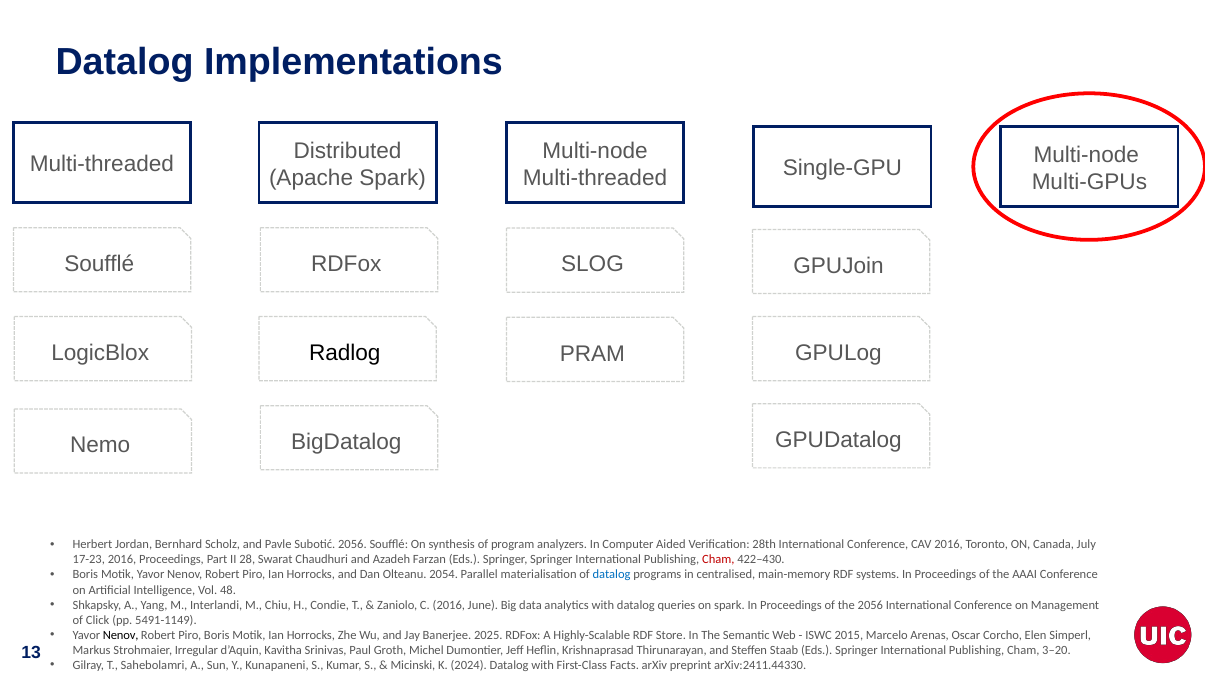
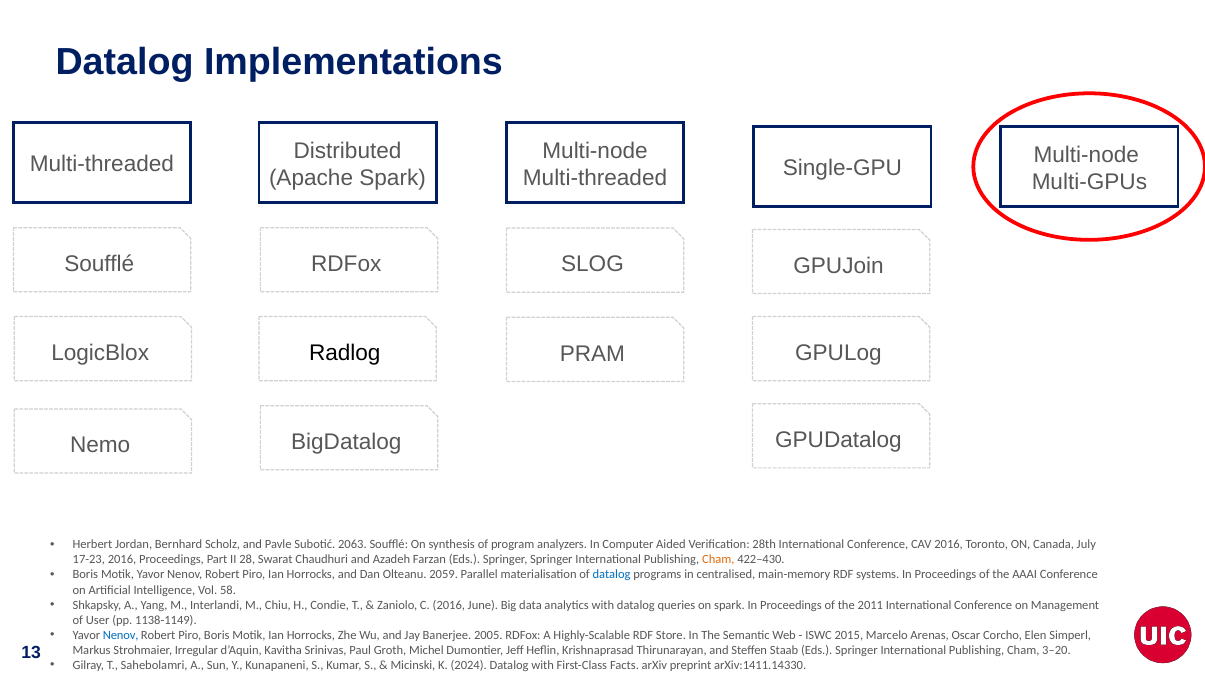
Subotić 2056: 2056 -> 2063
Cham at (718, 560) colour: red -> orange
2054: 2054 -> 2059
48: 48 -> 58
the 2056: 2056 -> 2011
Click: Click -> User
5491-1149: 5491-1149 -> 1138-1149
Nenov at (121, 635) colour: black -> blue
2025: 2025 -> 2005
arXiv:2411.44330: arXiv:2411.44330 -> arXiv:1411.14330
